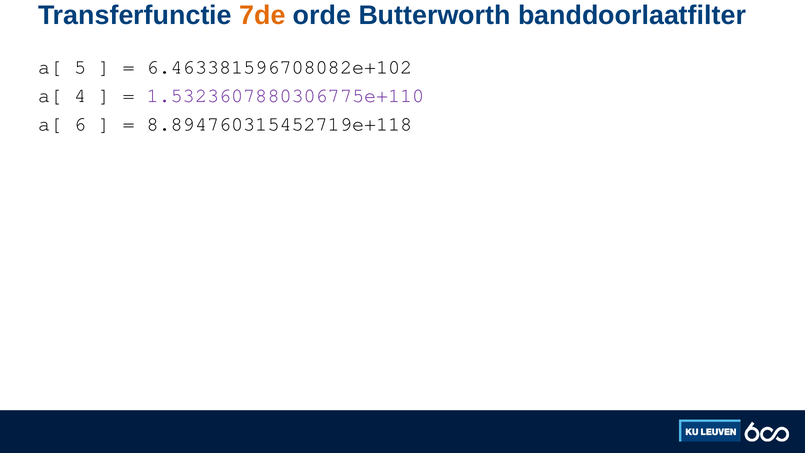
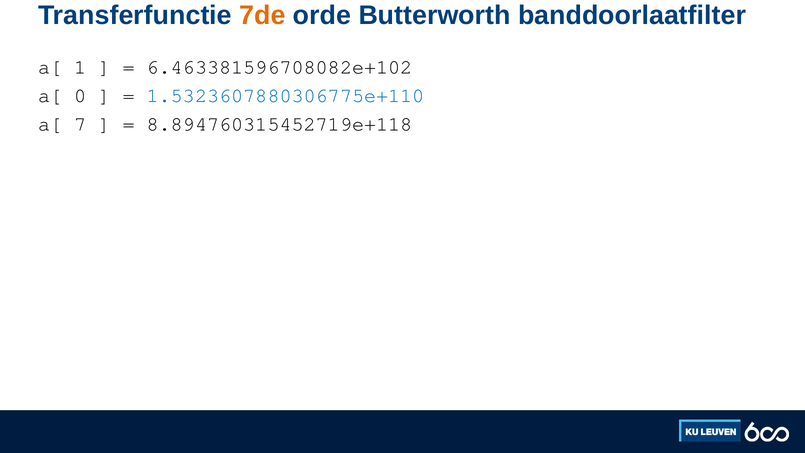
5: 5 -> 1
4: 4 -> 0
1.5323607880306775e+110 colour: purple -> blue
6: 6 -> 7
